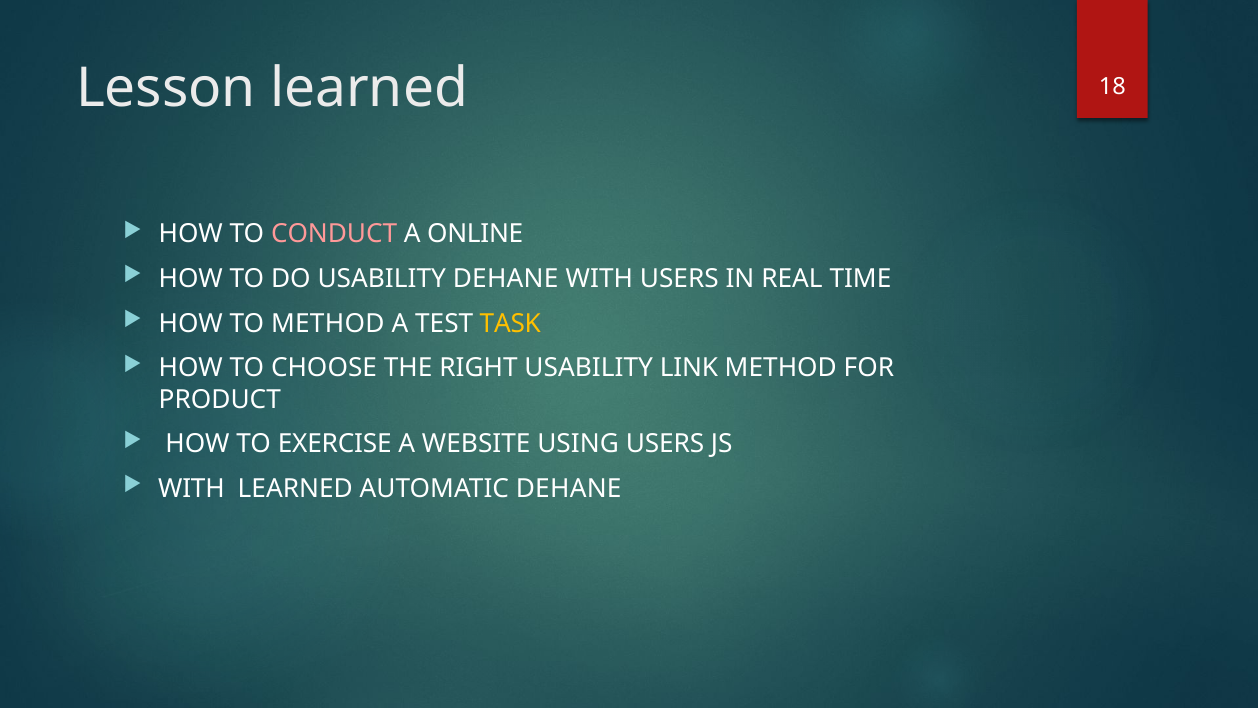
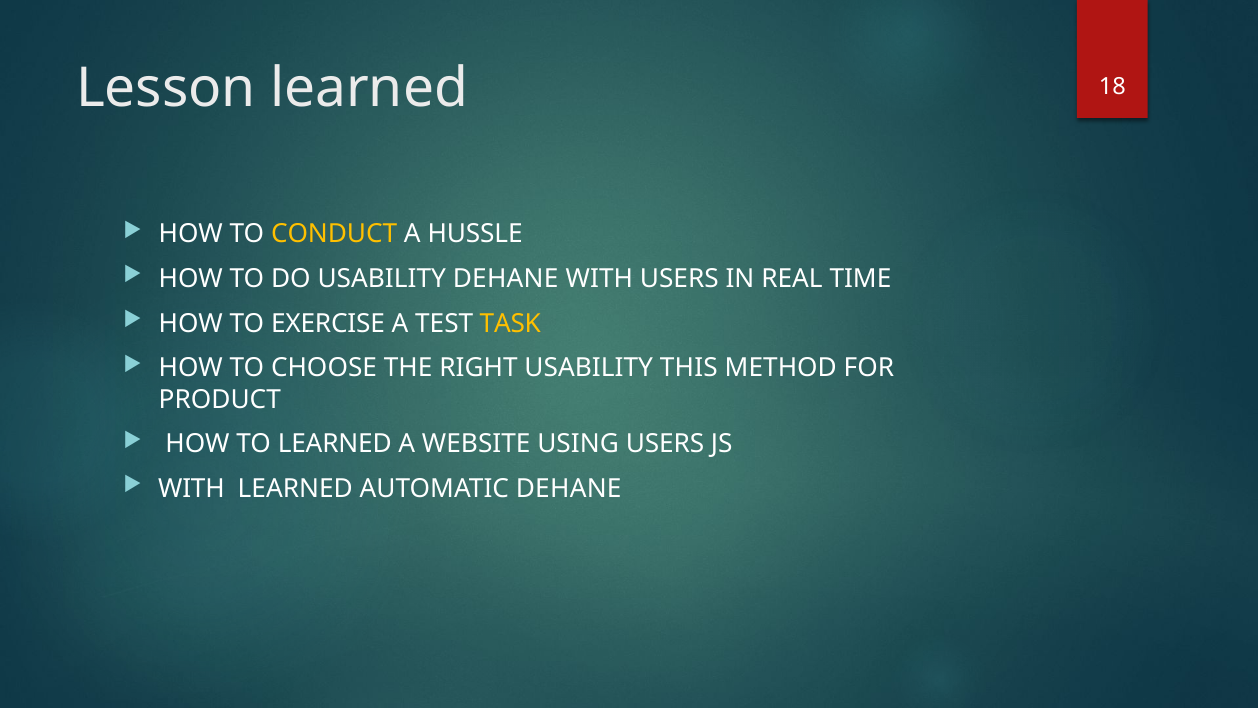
CONDUCT colour: pink -> yellow
ONLINE: ONLINE -> HUSSLE
TO METHOD: METHOD -> EXERCISE
LINK: LINK -> THIS
TO EXERCISE: EXERCISE -> LEARNED
